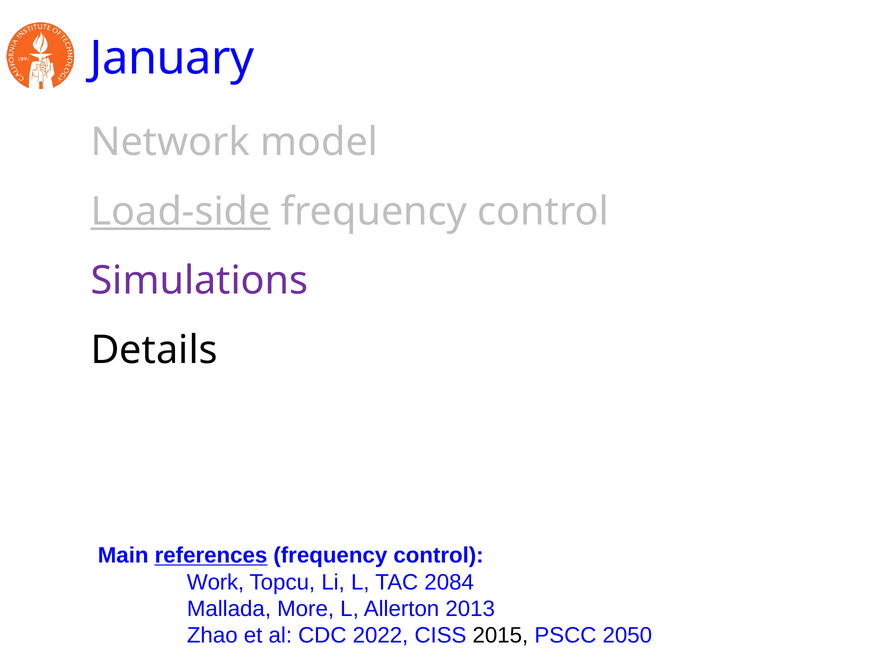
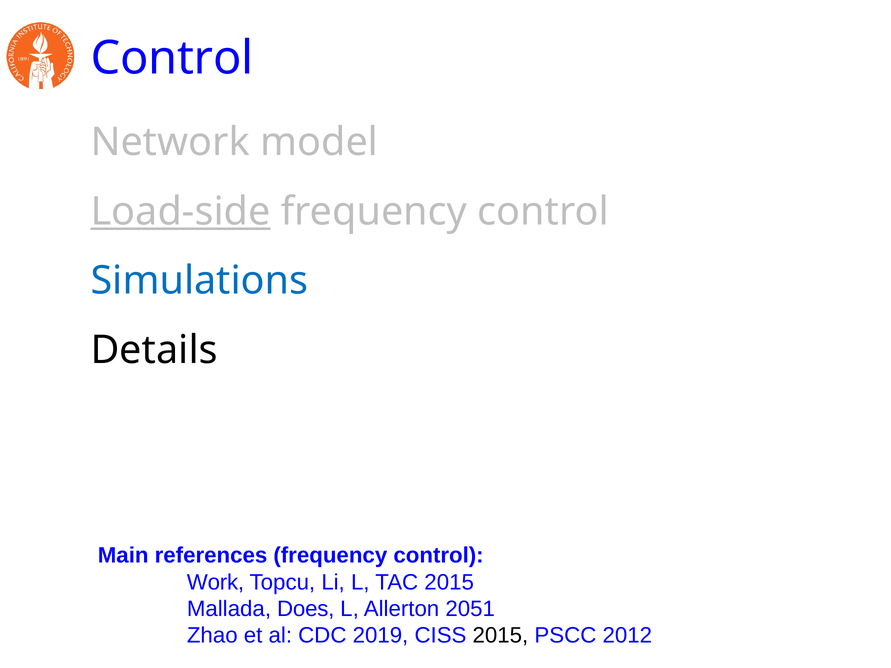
January at (172, 58): January -> Control
Simulations colour: purple -> blue
references underline: present -> none
TAC 2084: 2084 -> 2015
More: More -> Does
2013: 2013 -> 2051
2022: 2022 -> 2019
2050: 2050 -> 2012
